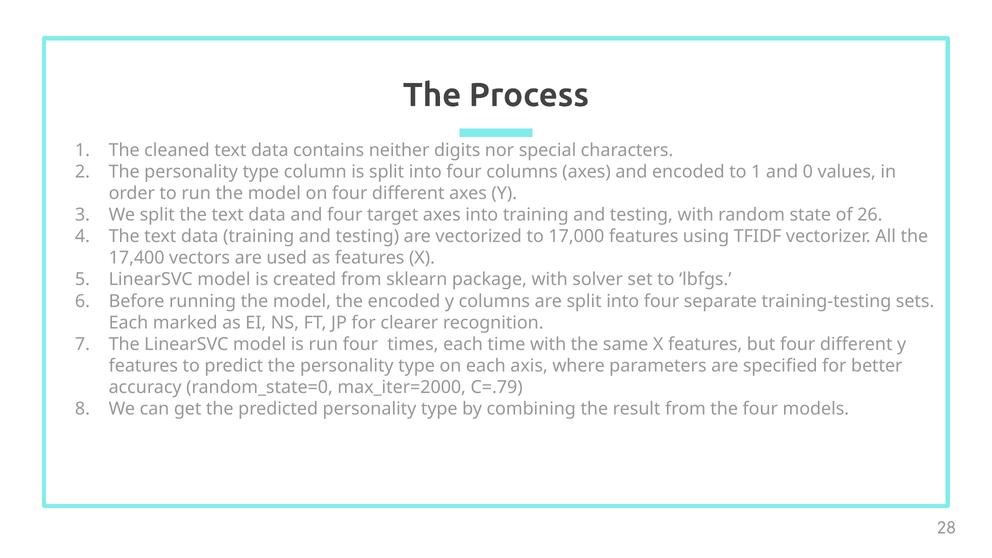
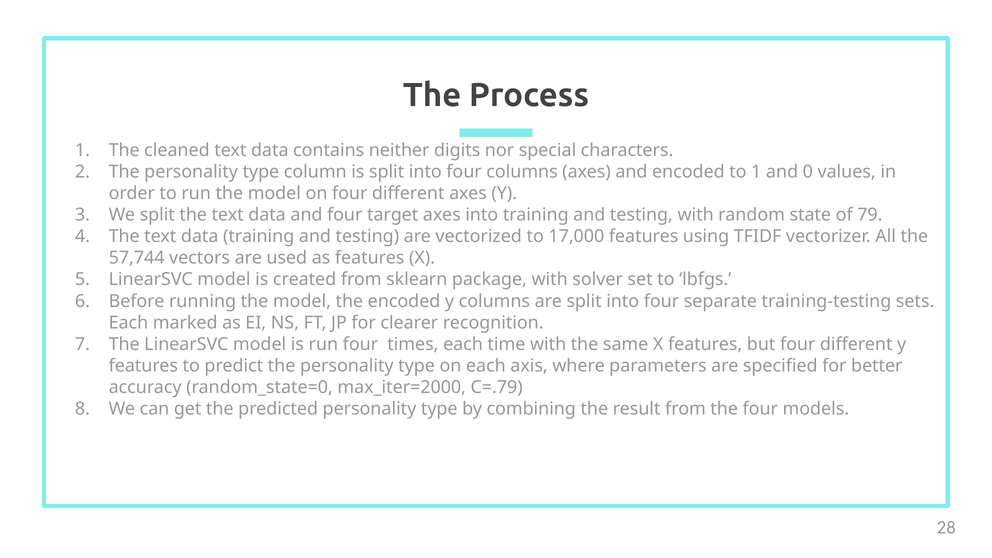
26: 26 -> 79
17,400: 17,400 -> 57,744
